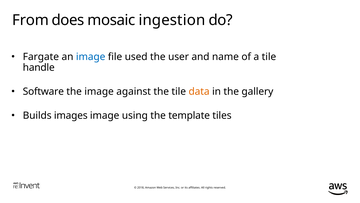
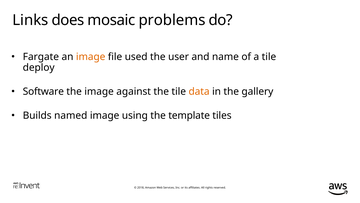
From: From -> Links
ingestion: ingestion -> problems
image at (91, 57) colour: blue -> orange
handle: handle -> deploy
images: images -> named
